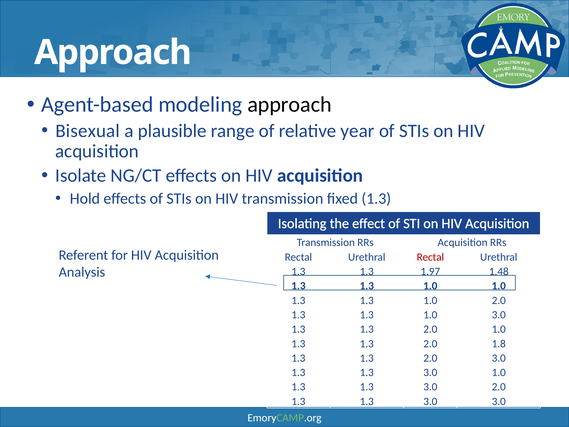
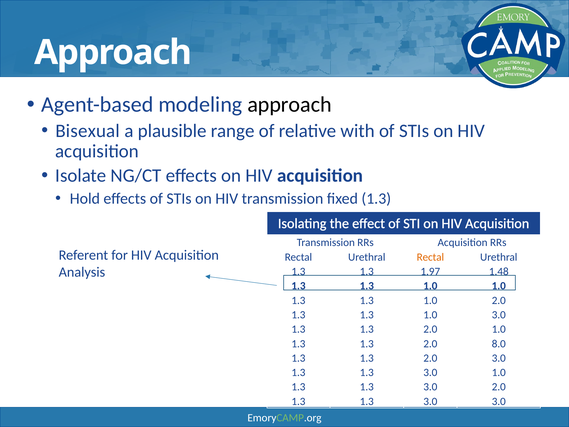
year: year -> with
Rectal at (430, 257) colour: red -> orange
1.8: 1.8 -> 8.0
